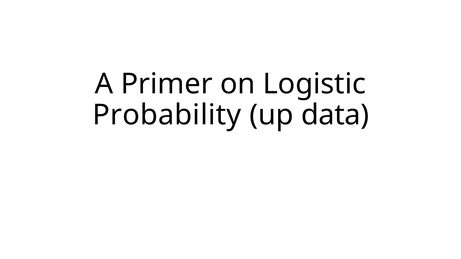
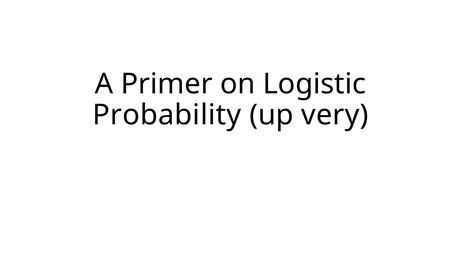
data: data -> very
